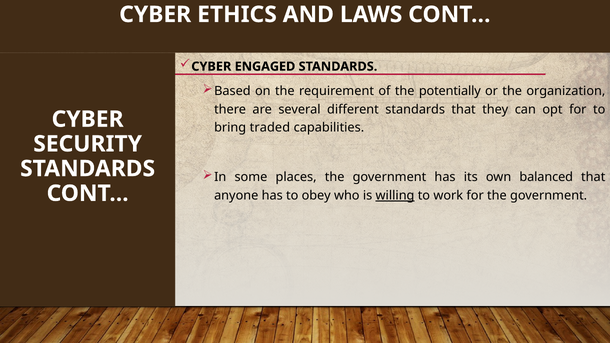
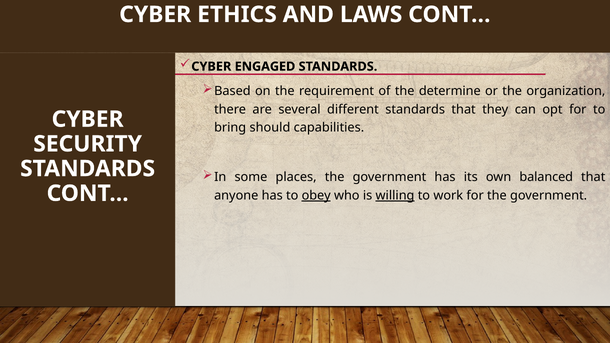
potentially: potentially -> determine
traded: traded -> should
obey underline: none -> present
